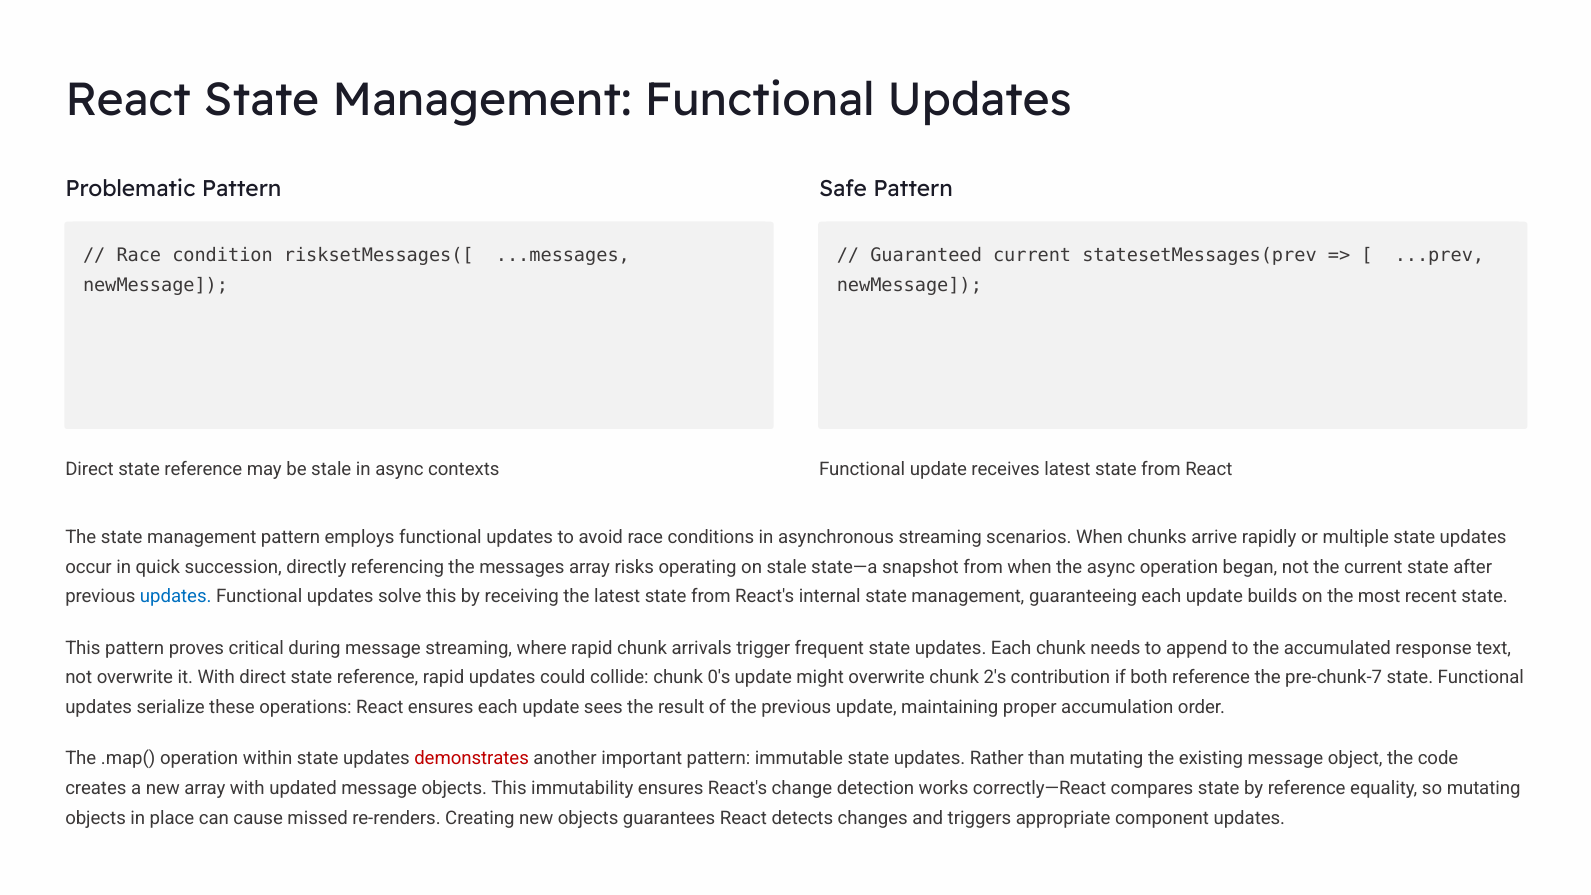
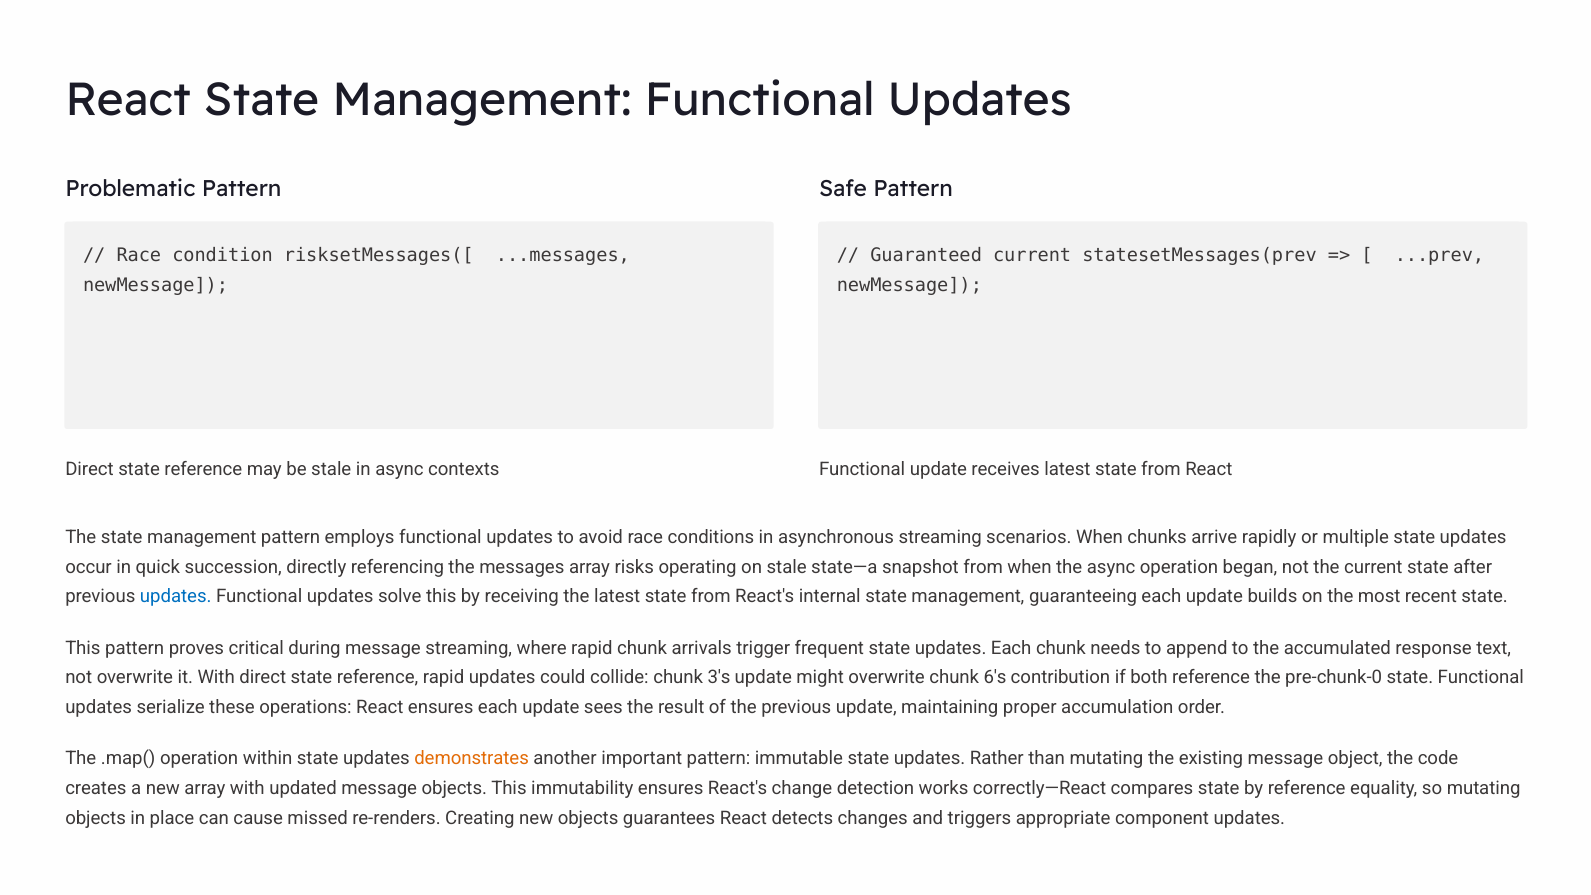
0's: 0's -> 3's
2's: 2's -> 6's
pre-chunk-7: pre-chunk-7 -> pre-chunk-0
demonstrates colour: red -> orange
